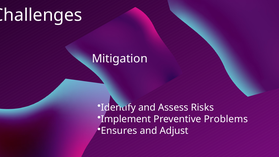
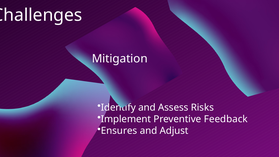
Problems: Problems -> Feedback
